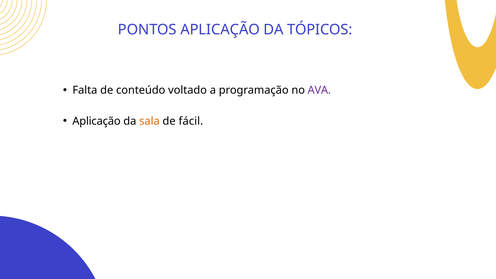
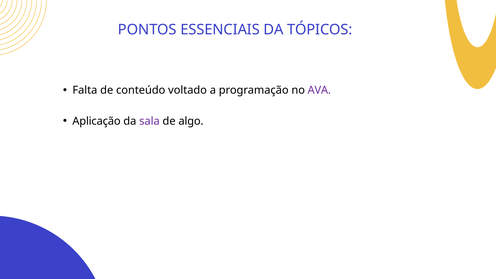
PONTOS APLICAÇÃO: APLICAÇÃO -> ESSENCIAIS
sala colour: orange -> purple
fácil: fácil -> algo
